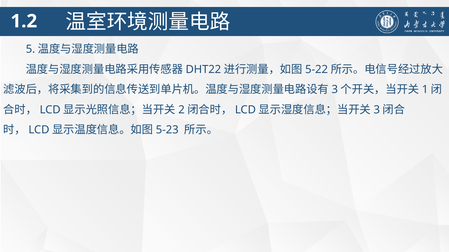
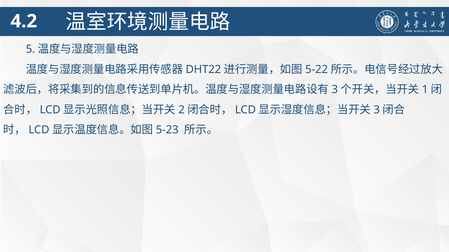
1.2: 1.2 -> 4.2
